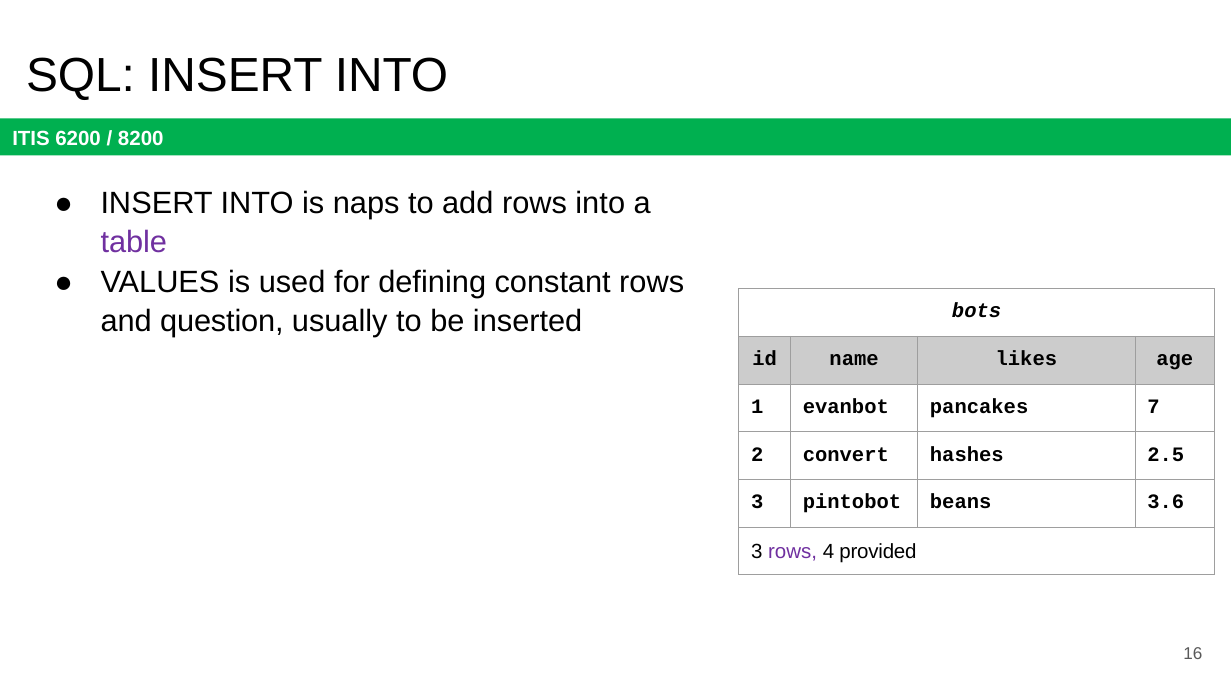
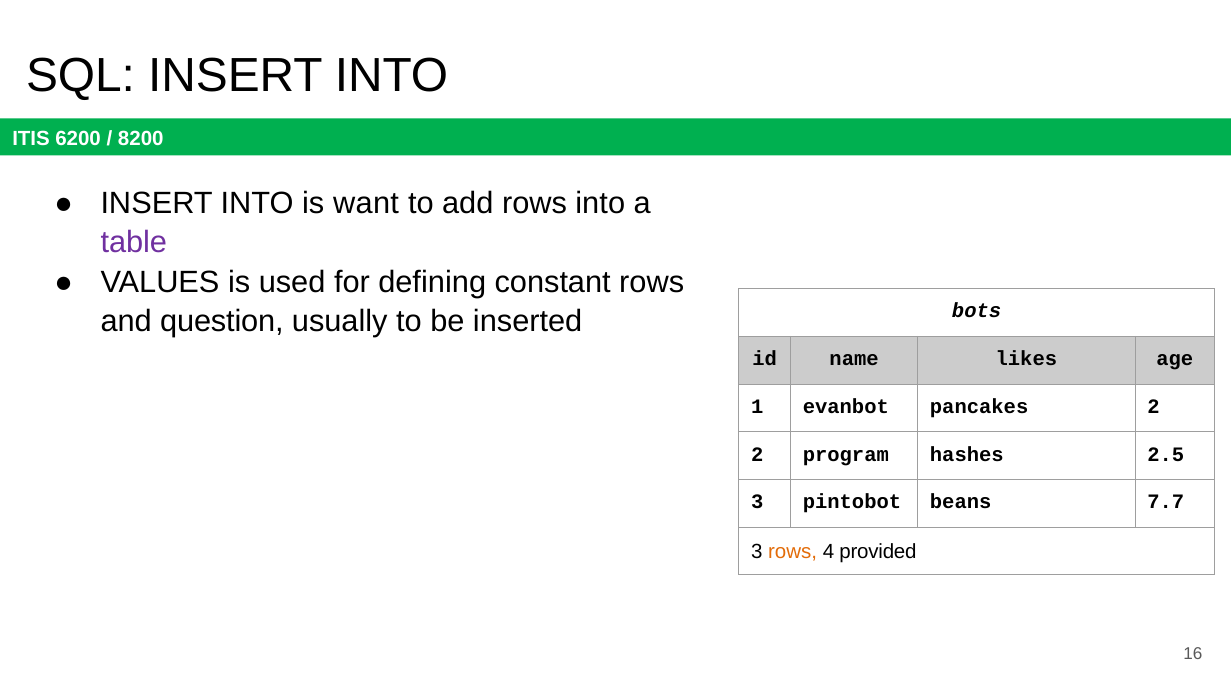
naps: naps -> want
pancakes 7: 7 -> 2
convert: convert -> program
3.6: 3.6 -> 7.7
rows at (793, 552) colour: purple -> orange
